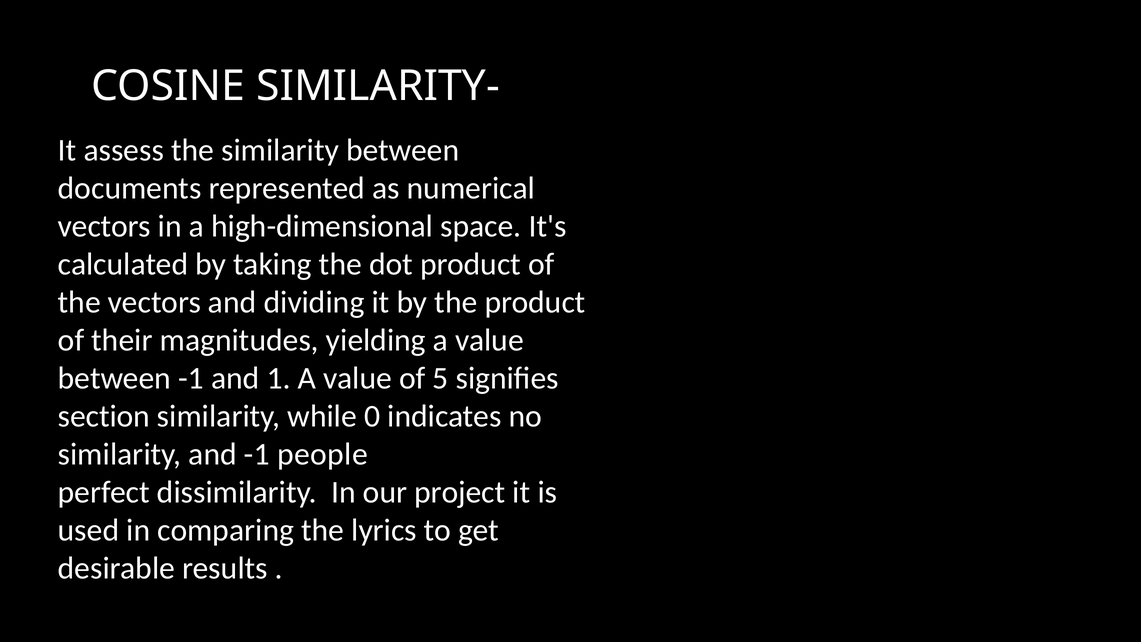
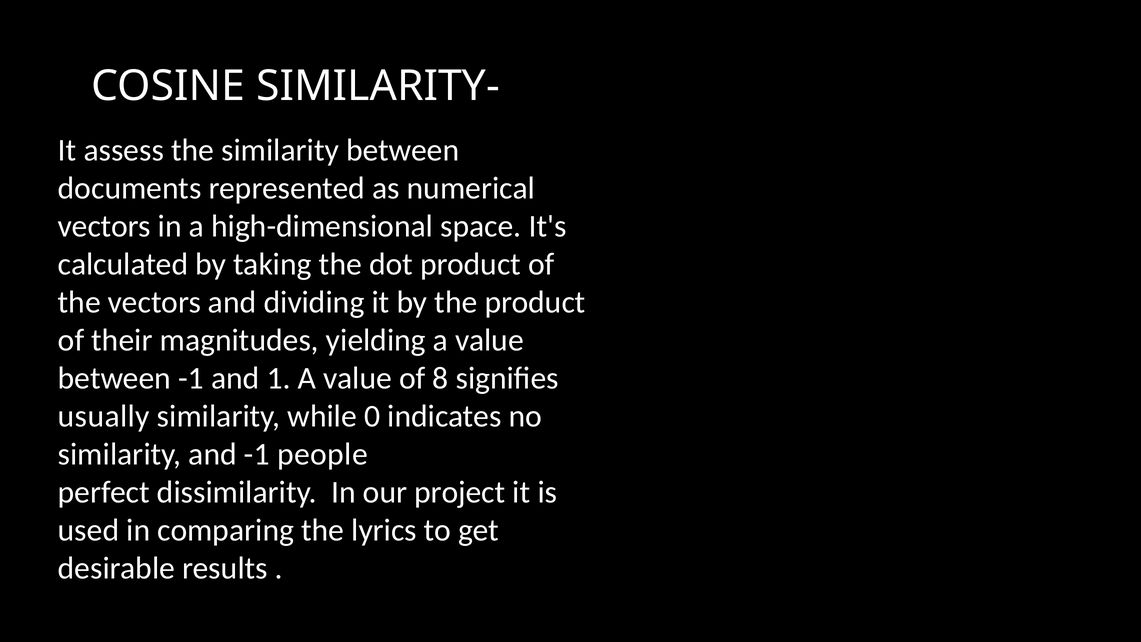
5: 5 -> 8
section: section -> usually
